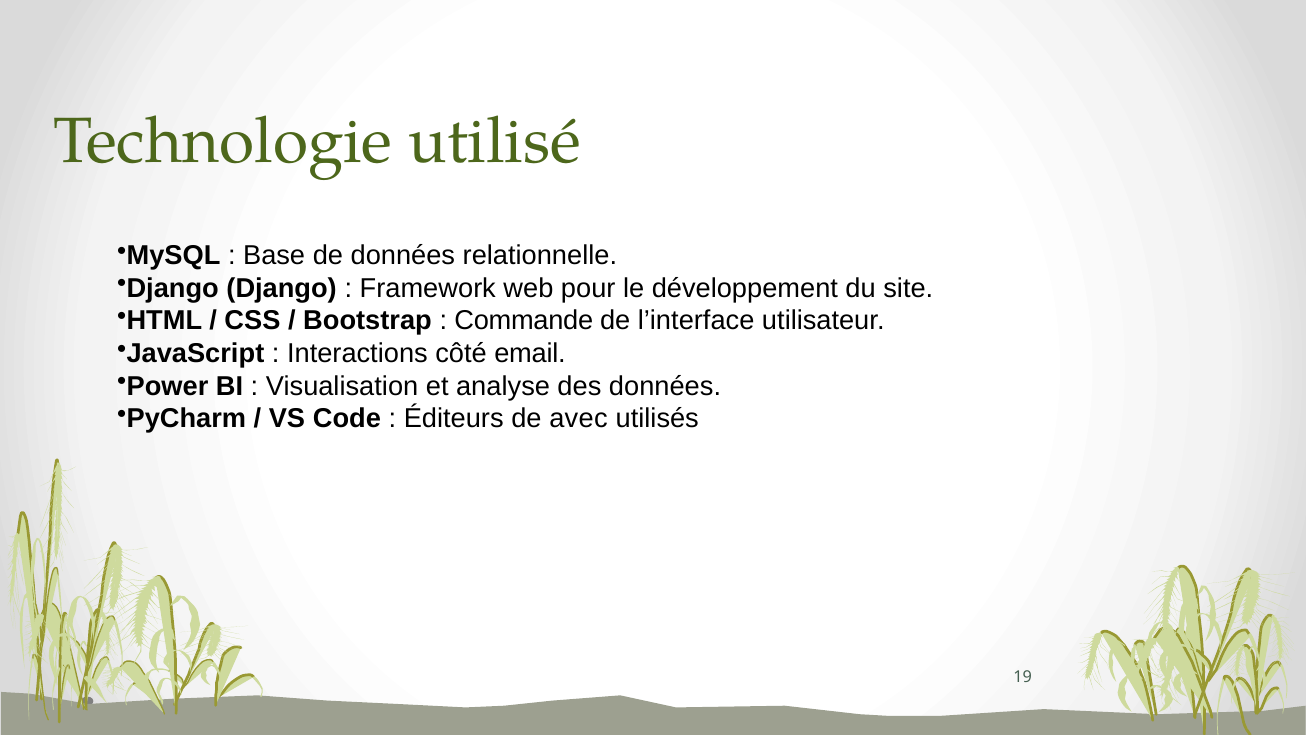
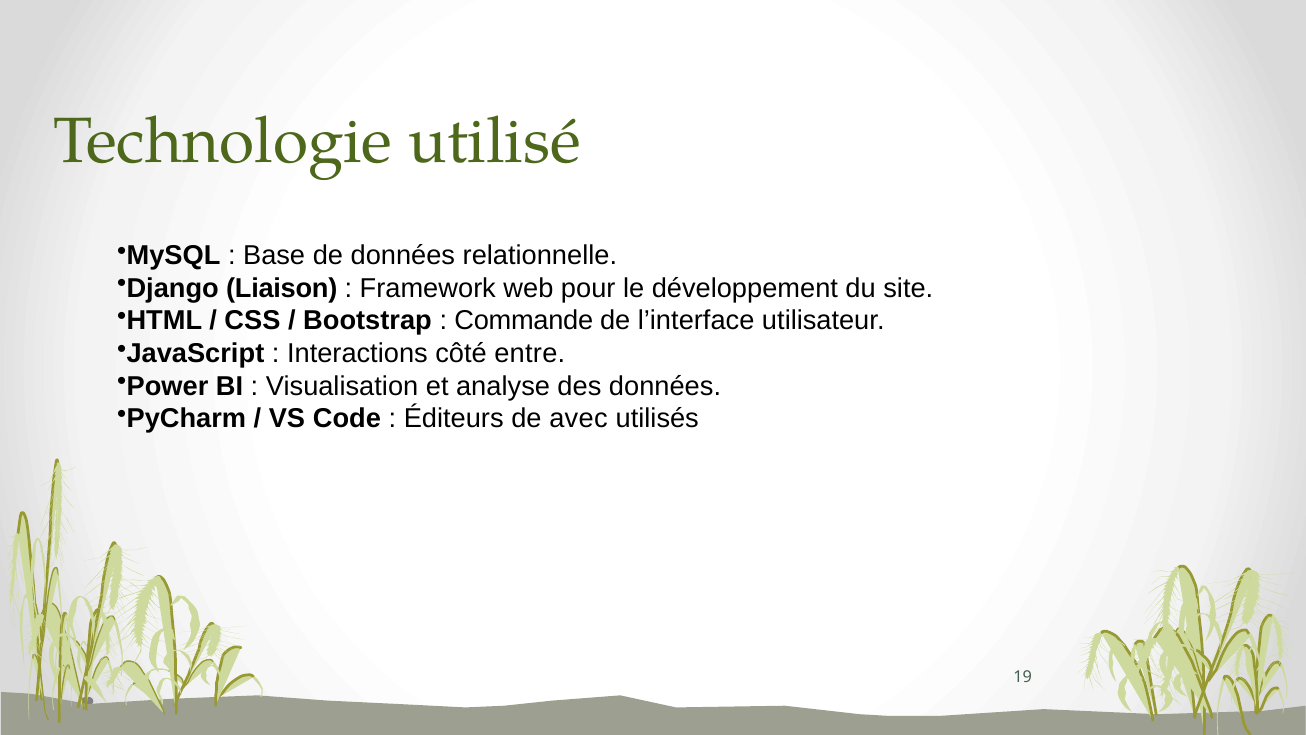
Django Django: Django -> Liaison
email: email -> entre
